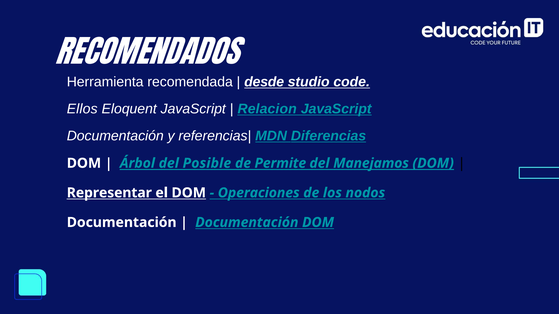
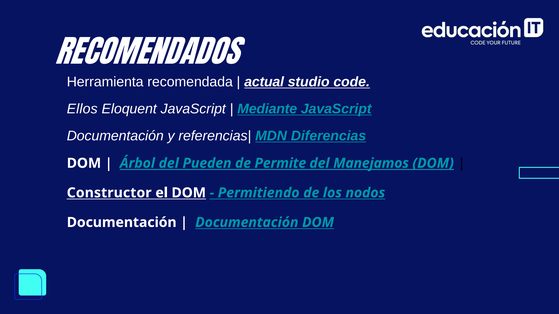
desde: desde -> actual
Relacion: Relacion -> Mediante
Posible: Posible -> Pueden
Representar: Representar -> Constructor
Operaciones: Operaciones -> Permitiendo
